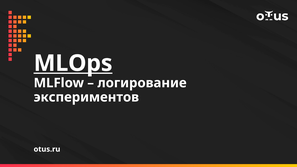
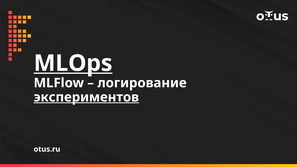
экспериментов underline: none -> present
